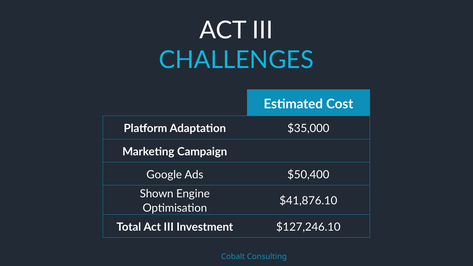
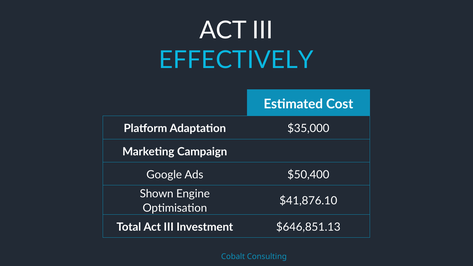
CHALLENGES: CHALLENGES -> EFFECTIVELY
$127,246.10: $127,246.10 -> $646,851.13
